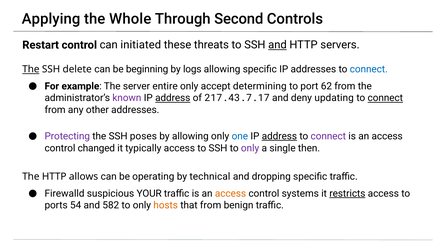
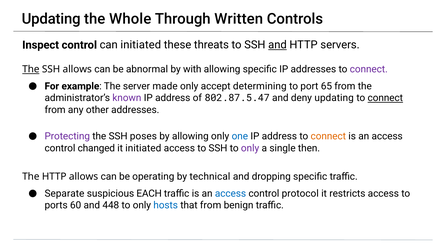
Applying at (51, 19): Applying -> Updating
Second: Second -> Written
Restart: Restart -> Inspect
SSH delete: delete -> allows
beginning: beginning -> abnormal
logs: logs -> with
connect at (369, 69) colour: blue -> purple
entire: entire -> made
62: 62 -> 65
address at (173, 98) underline: present -> none
217.43.7.17: 217.43.7.17 -> 802.87.5.47
address at (279, 136) underline: present -> none
connect at (328, 136) colour: purple -> orange
it typically: typically -> initiated
Firewalld: Firewalld -> Separate
YOUR: YOUR -> EACH
access at (231, 193) colour: orange -> blue
systems: systems -> protocol
restricts underline: present -> none
54: 54 -> 60
582: 582 -> 448
hosts colour: orange -> blue
